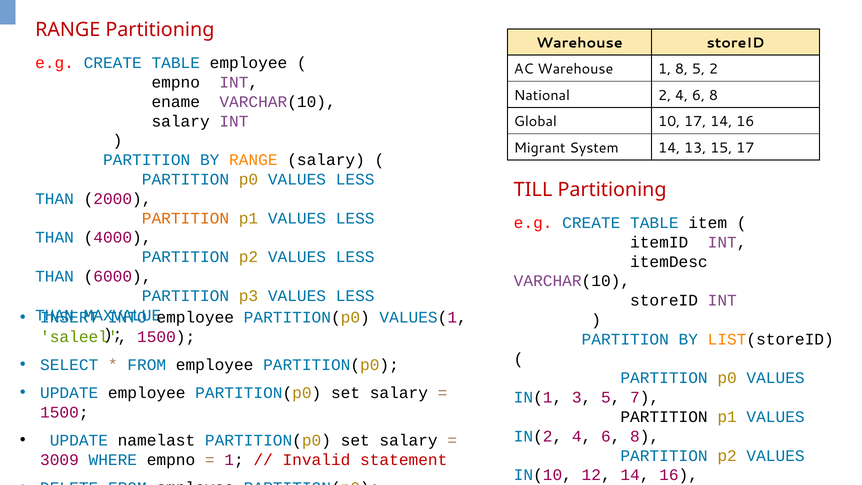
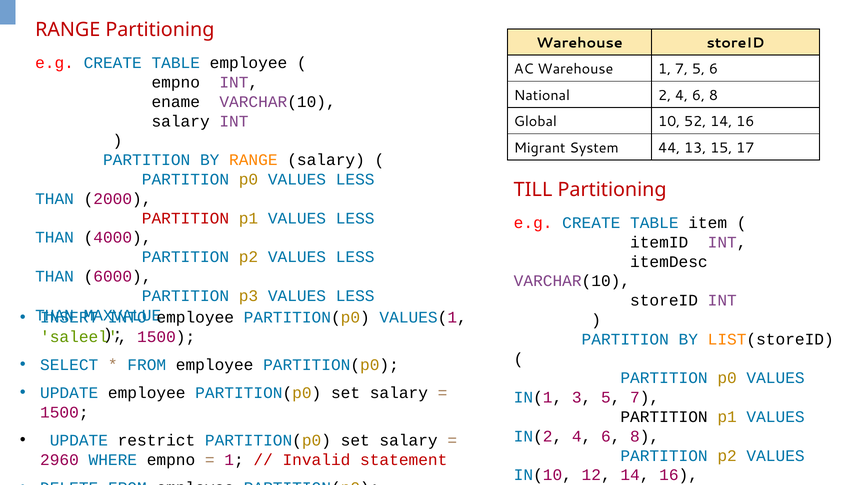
1 8: 8 -> 7
5 2: 2 -> 6
10 17: 17 -> 52
System 14: 14 -> 44
PARTITION at (185, 218) colour: orange -> red
namelast: namelast -> restrict
3009: 3009 -> 2960
